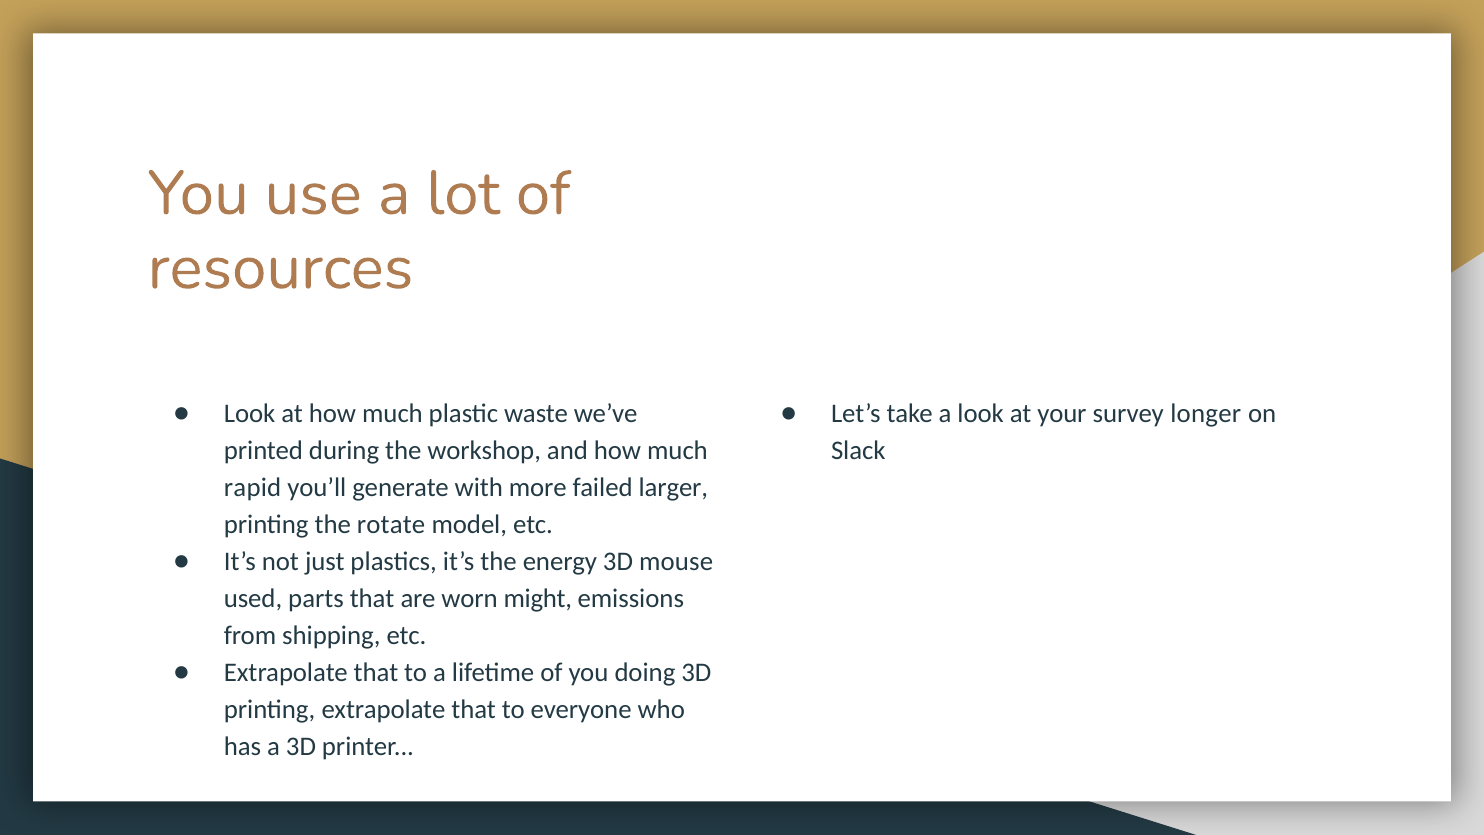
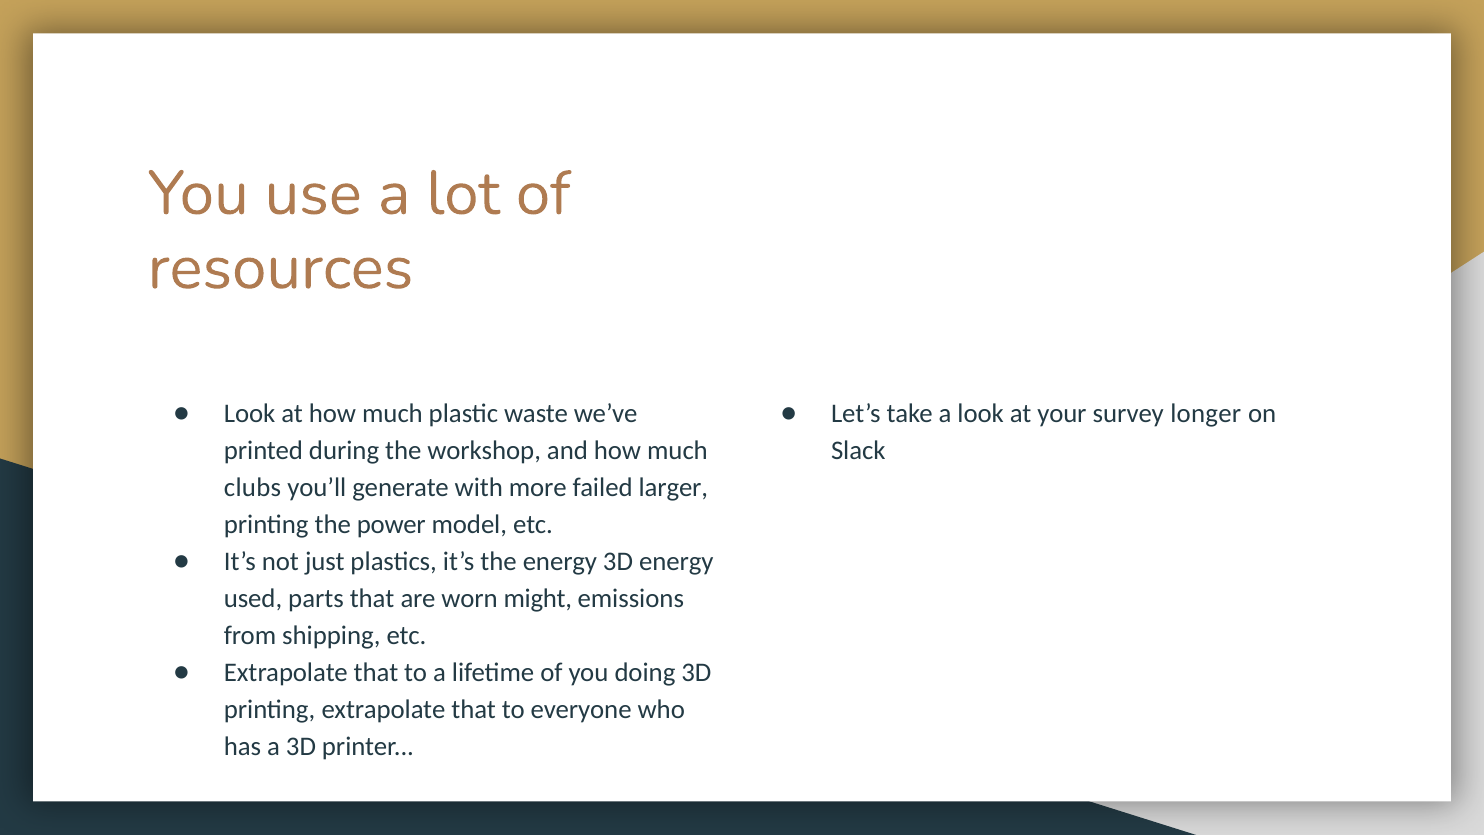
rapid: rapid -> clubs
rotate: rotate -> power
3D mouse: mouse -> energy
